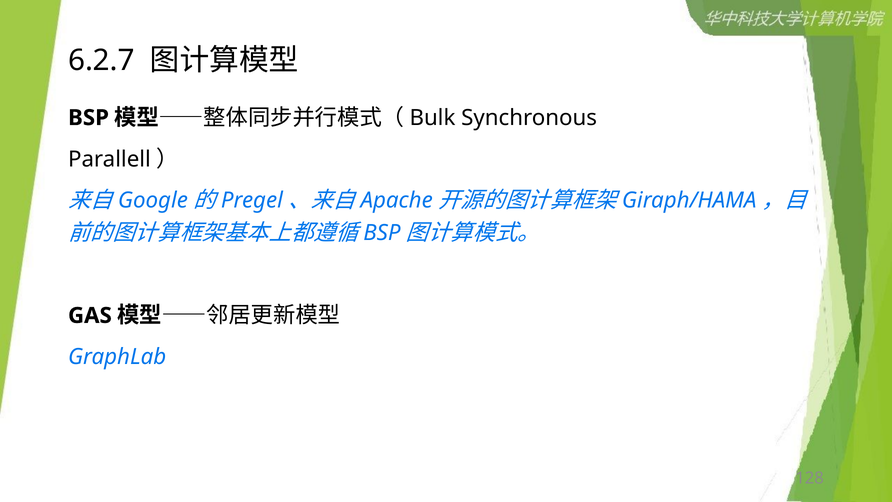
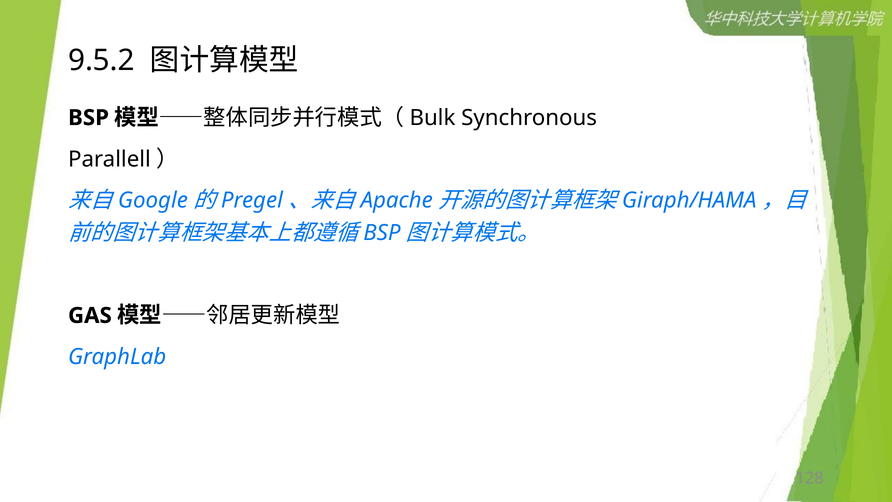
6.2.7: 6.2.7 -> 9.5.2
